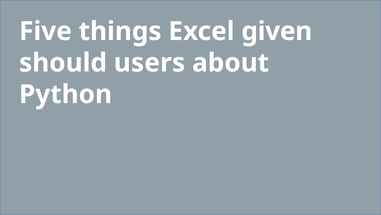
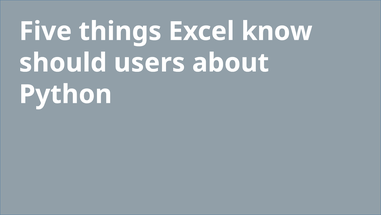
given: given -> know
